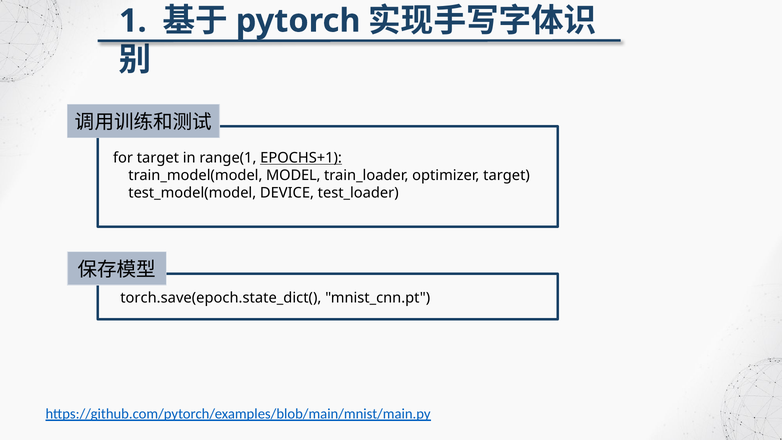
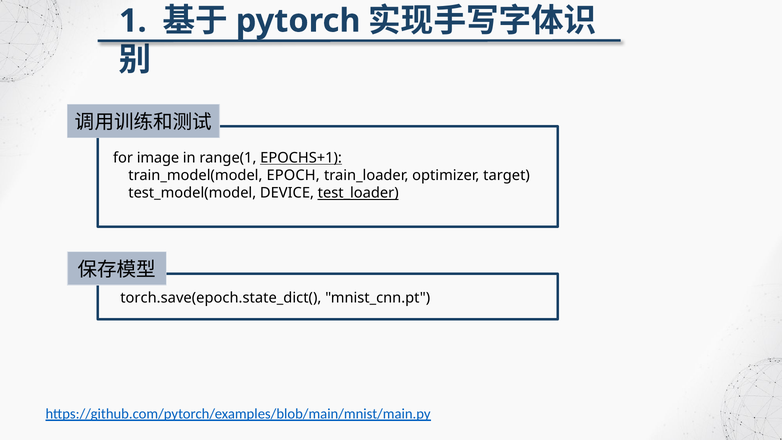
for target: target -> image
MODEL: MODEL -> EPOCH
test_loader underline: none -> present
